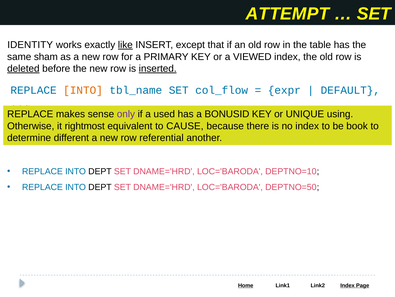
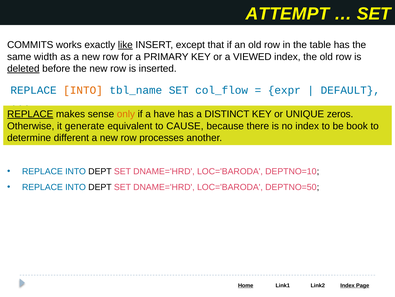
IDENTITY: IDENTITY -> COMMITS
sham: sham -> width
inserted underline: present -> none
REPLACE at (30, 114) underline: none -> present
only colour: purple -> orange
used: used -> have
BONUSID: BONUSID -> DISTINCT
using: using -> zeros
rightmost: rightmost -> generate
referential: referential -> processes
